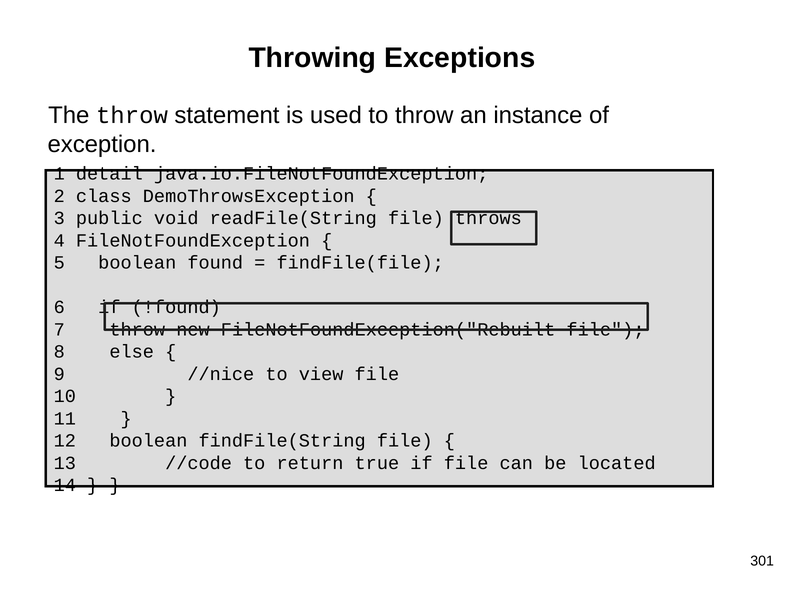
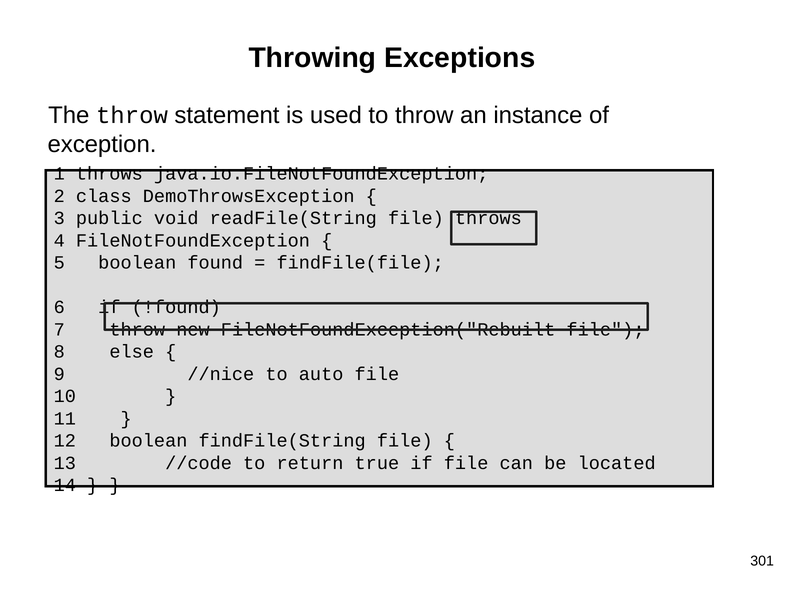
1 detail: detail -> throws
view: view -> auto
